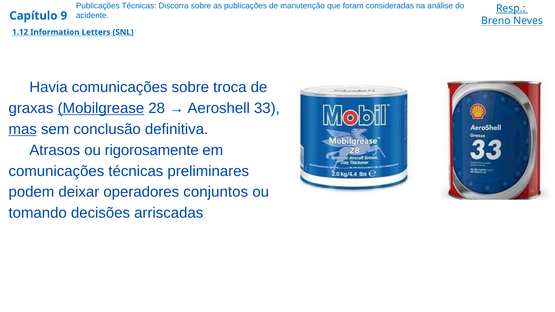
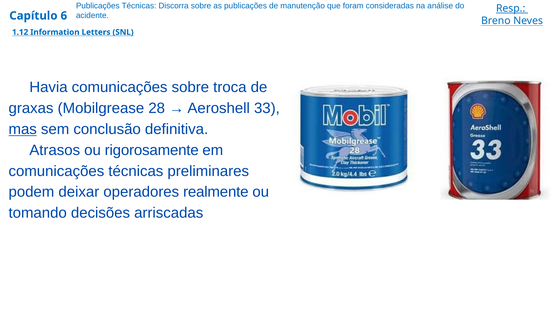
9: 9 -> 6
Mobilgrease underline: present -> none
conjuntos: conjuntos -> realmente
